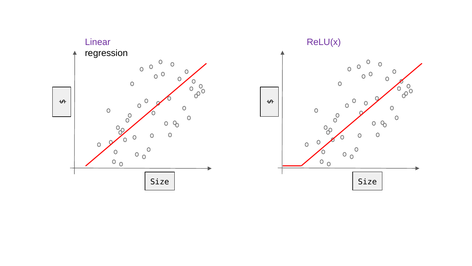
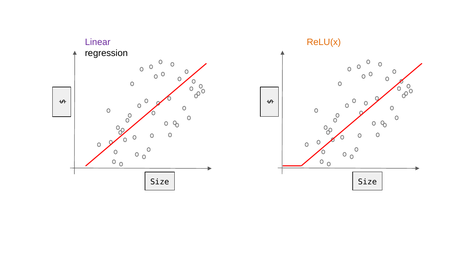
ReLU(x colour: purple -> orange
